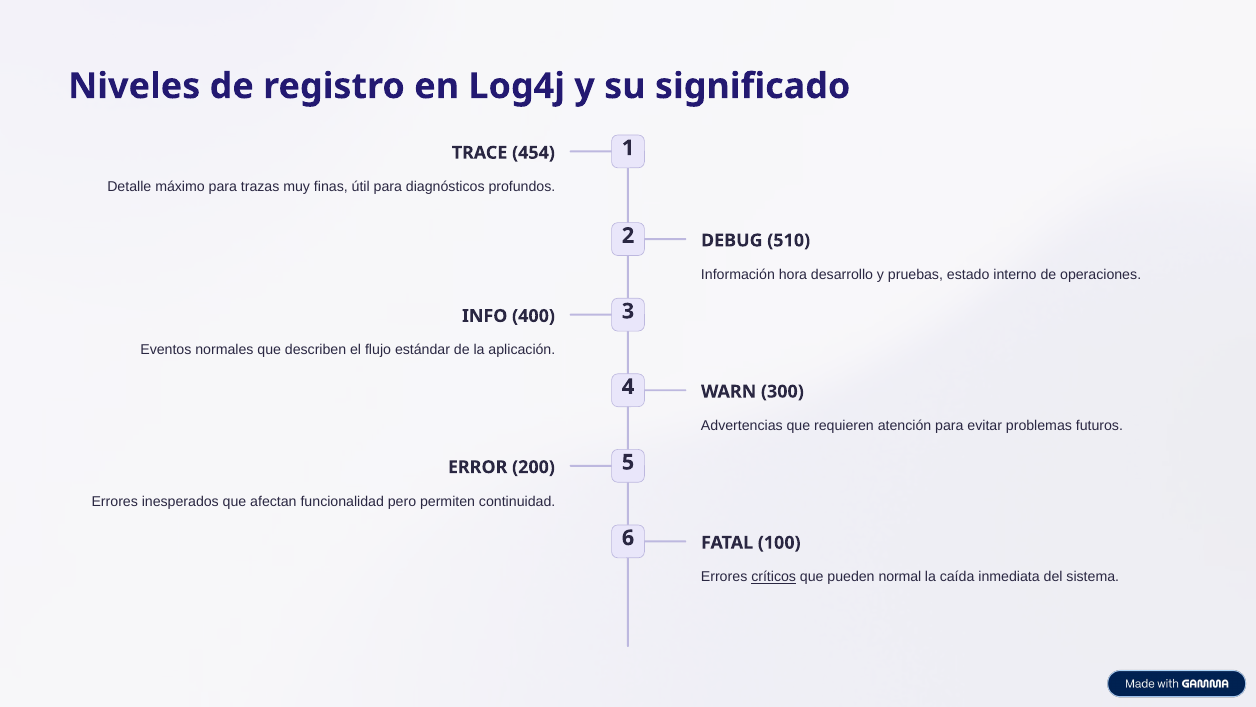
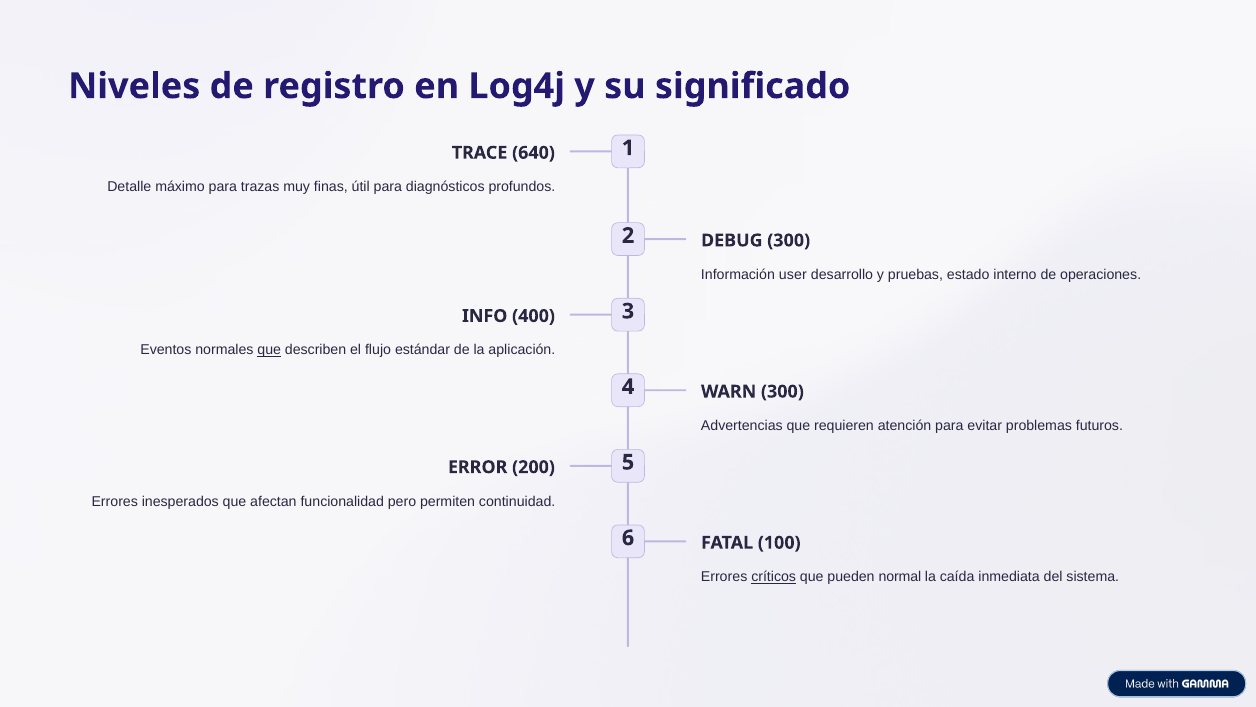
454: 454 -> 640
DEBUG 510: 510 -> 300
hora: hora -> user
que at (269, 350) underline: none -> present
